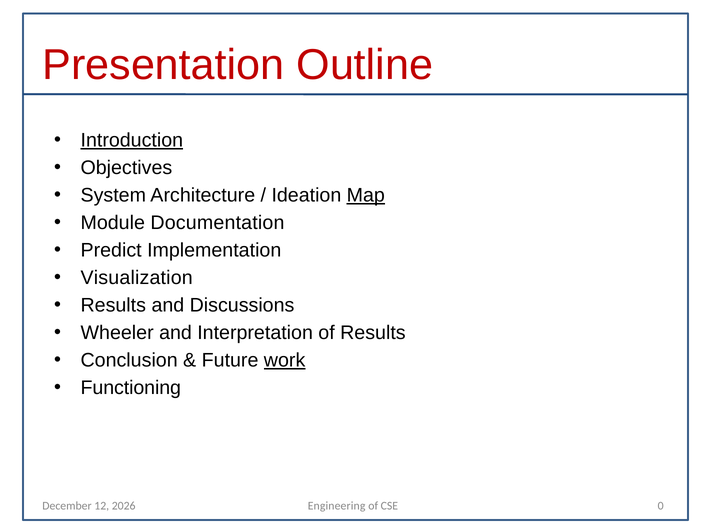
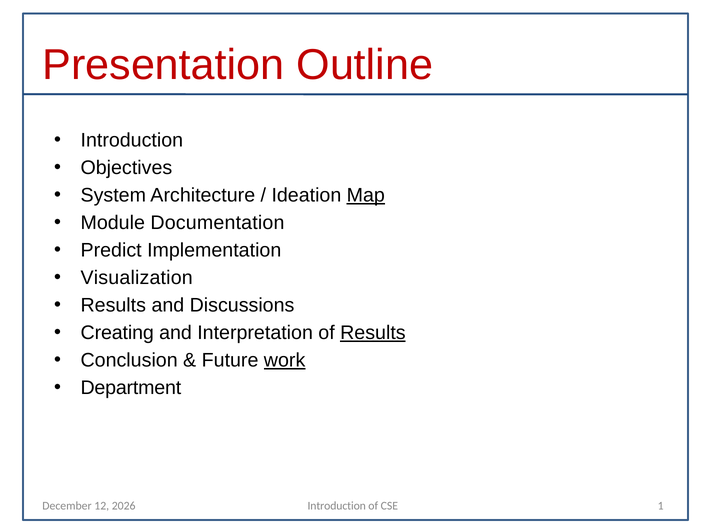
Introduction at (132, 140) underline: present -> none
Wheeler: Wheeler -> Creating
Results at (373, 332) underline: none -> present
Functioning: Functioning -> Department
Engineering at (337, 506): Engineering -> Introduction
0: 0 -> 1
